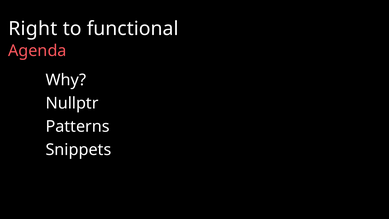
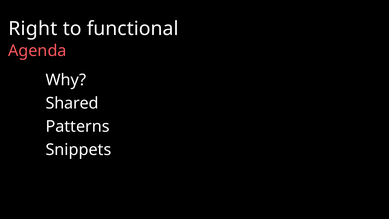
Nullptr: Nullptr -> Shared
